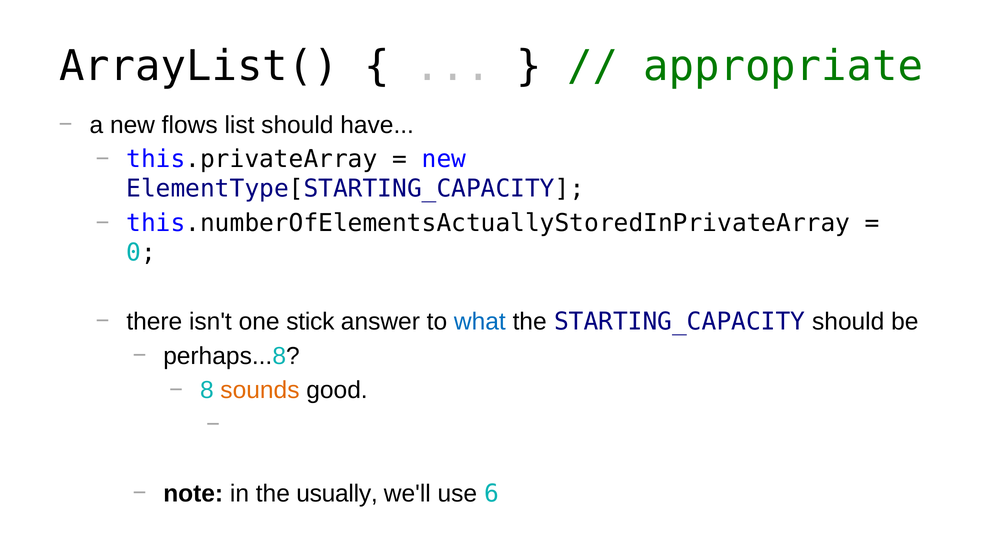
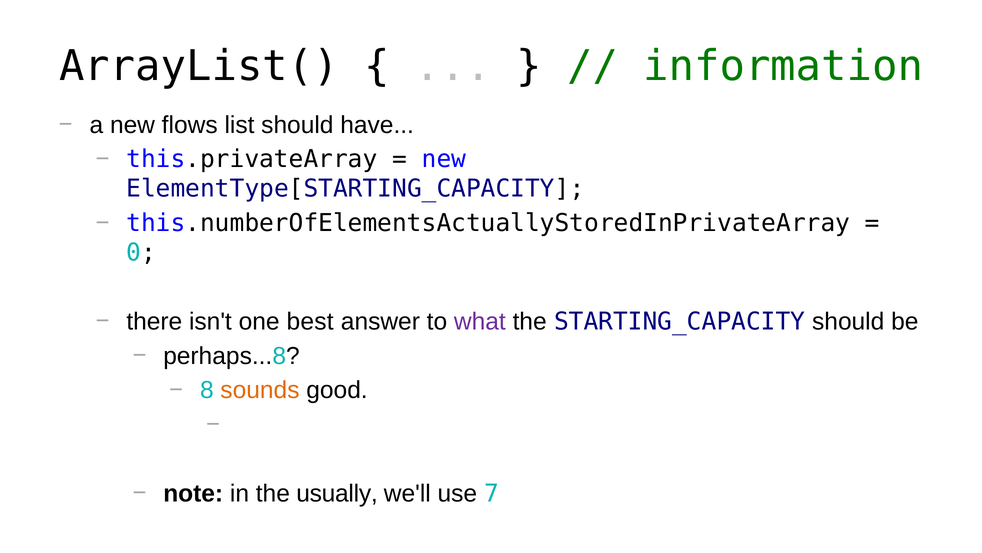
appropriate: appropriate -> information
stick: stick -> best
what colour: blue -> purple
6: 6 -> 7
